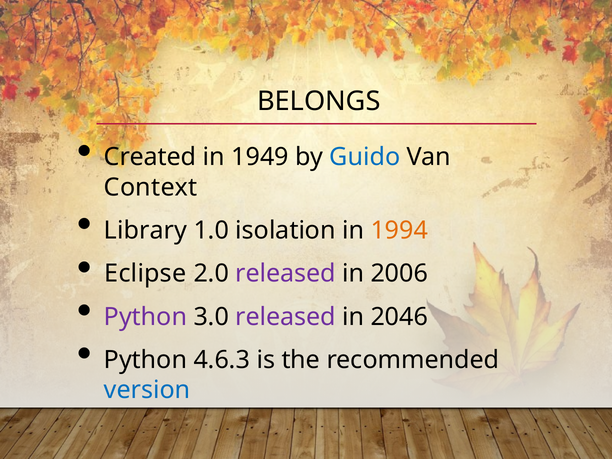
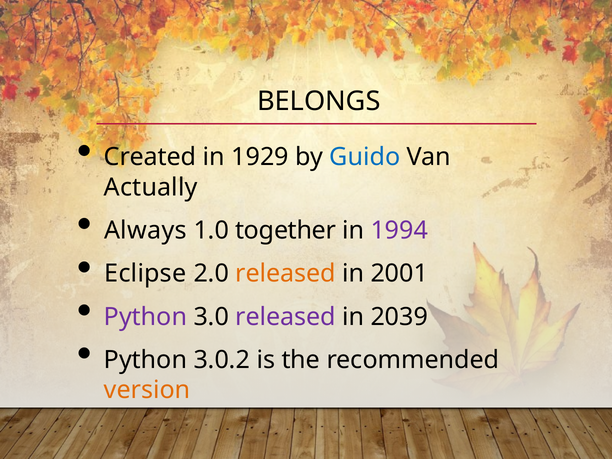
1949: 1949 -> 1929
Context: Context -> Actually
Library: Library -> Always
isolation: isolation -> together
1994 colour: orange -> purple
released at (286, 274) colour: purple -> orange
2006: 2006 -> 2001
2046: 2046 -> 2039
4.6.3: 4.6.3 -> 3.0.2
version colour: blue -> orange
